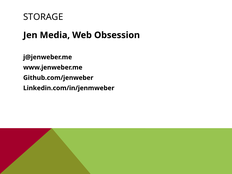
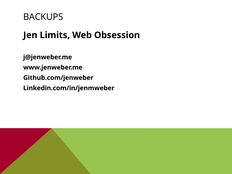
STORAGE: STORAGE -> BACKUPS
Media: Media -> Limits
